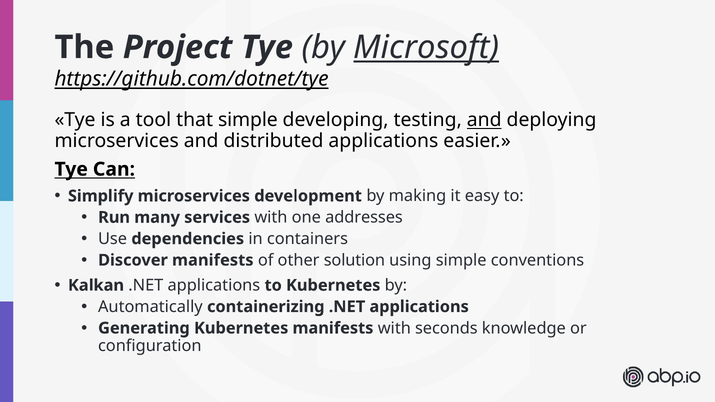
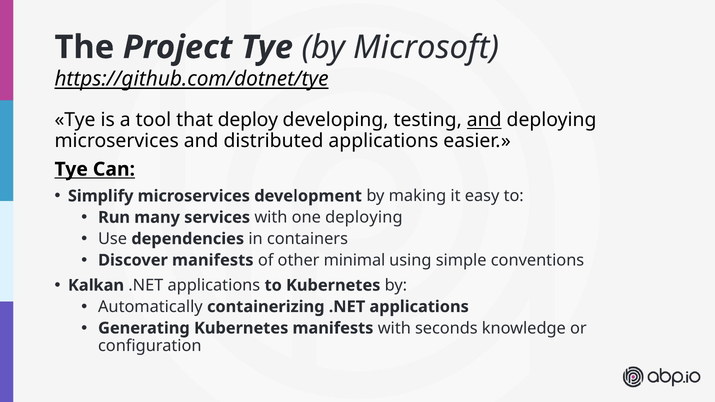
Microsoft underline: present -> none
that simple: simple -> deploy
one addresses: addresses -> deploying
solution: solution -> minimal
